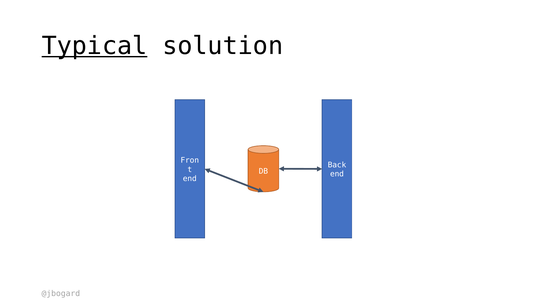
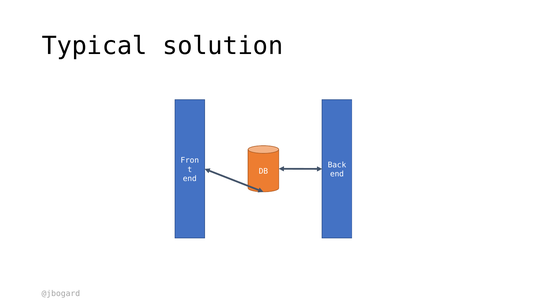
Typical underline: present -> none
